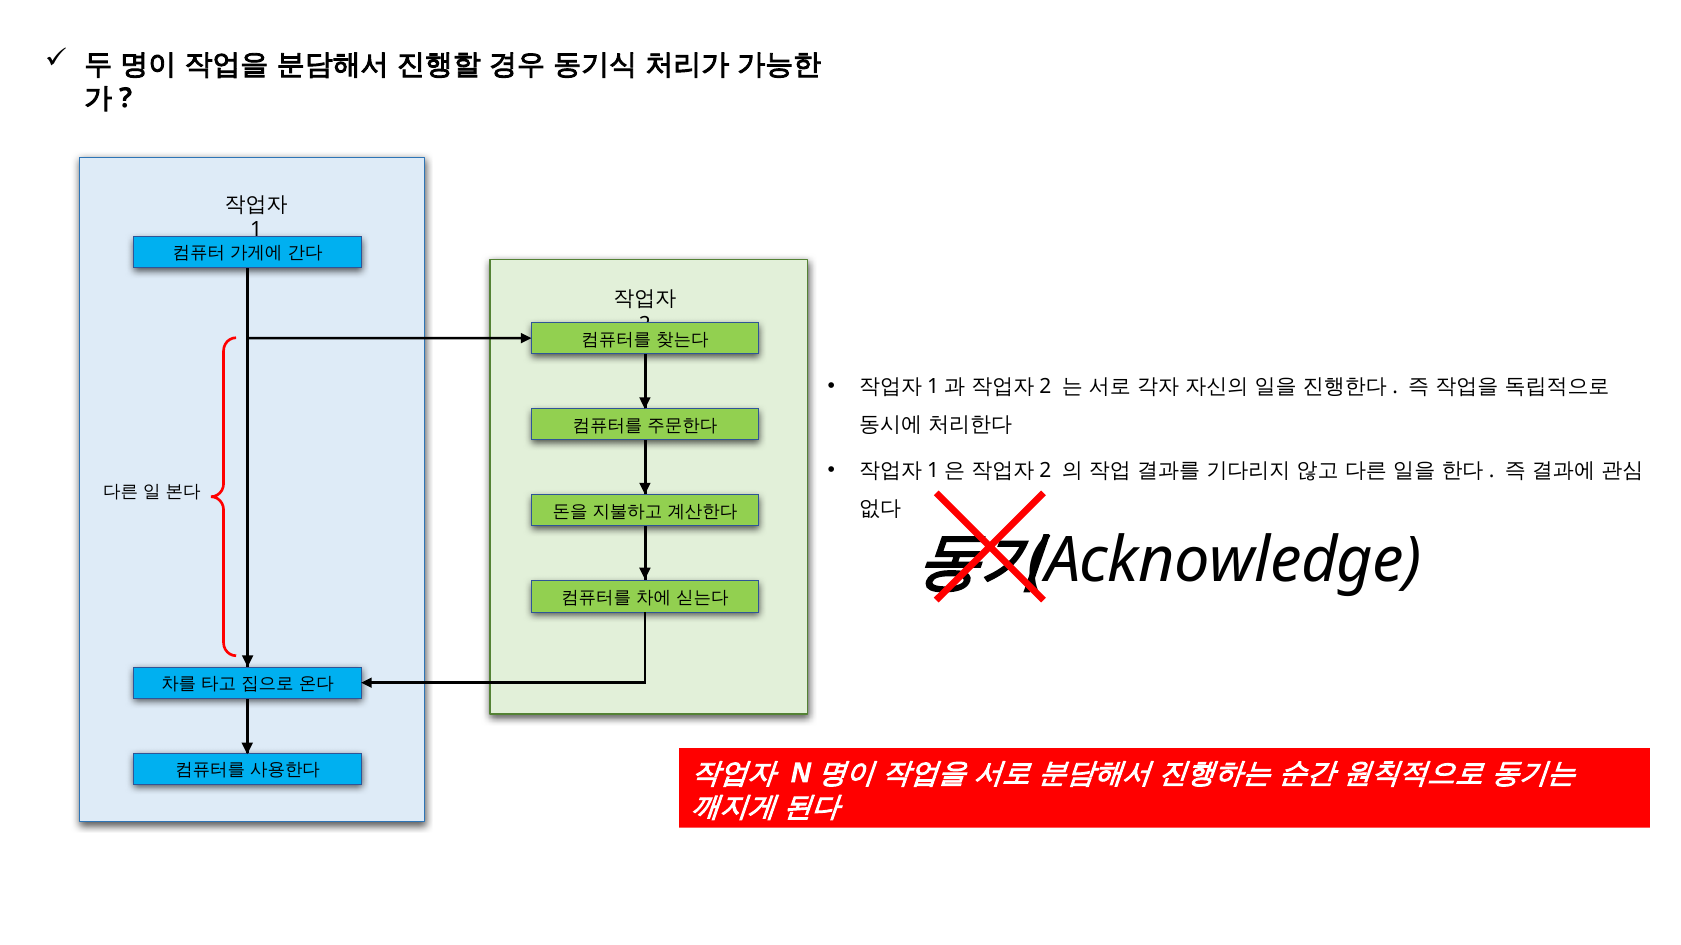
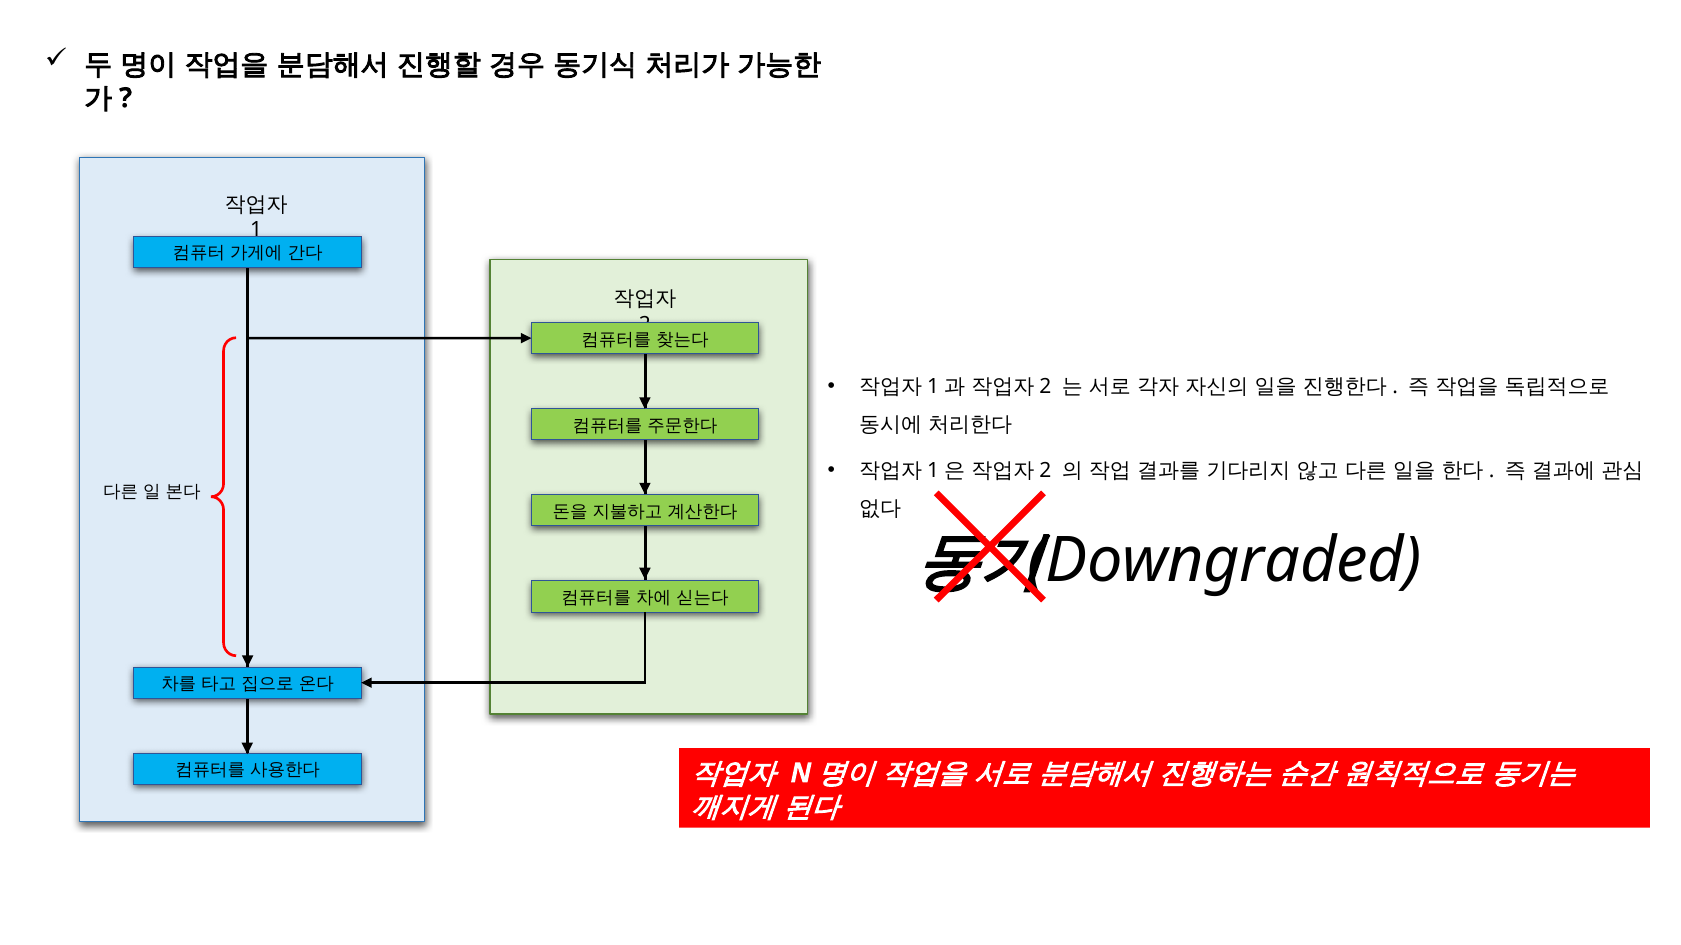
Acknowledge: Acknowledge -> Downgraded
